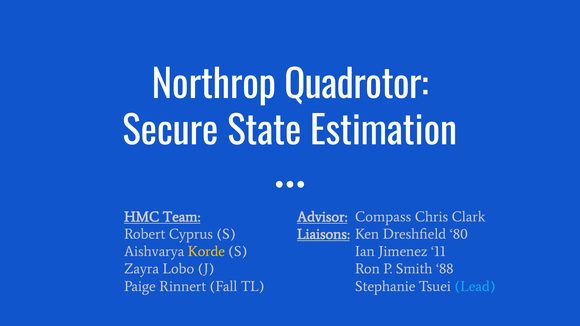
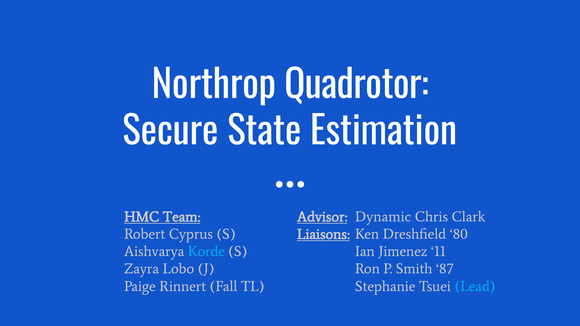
Compass: Compass -> Dynamic
Korde colour: yellow -> light blue
88: 88 -> 87
